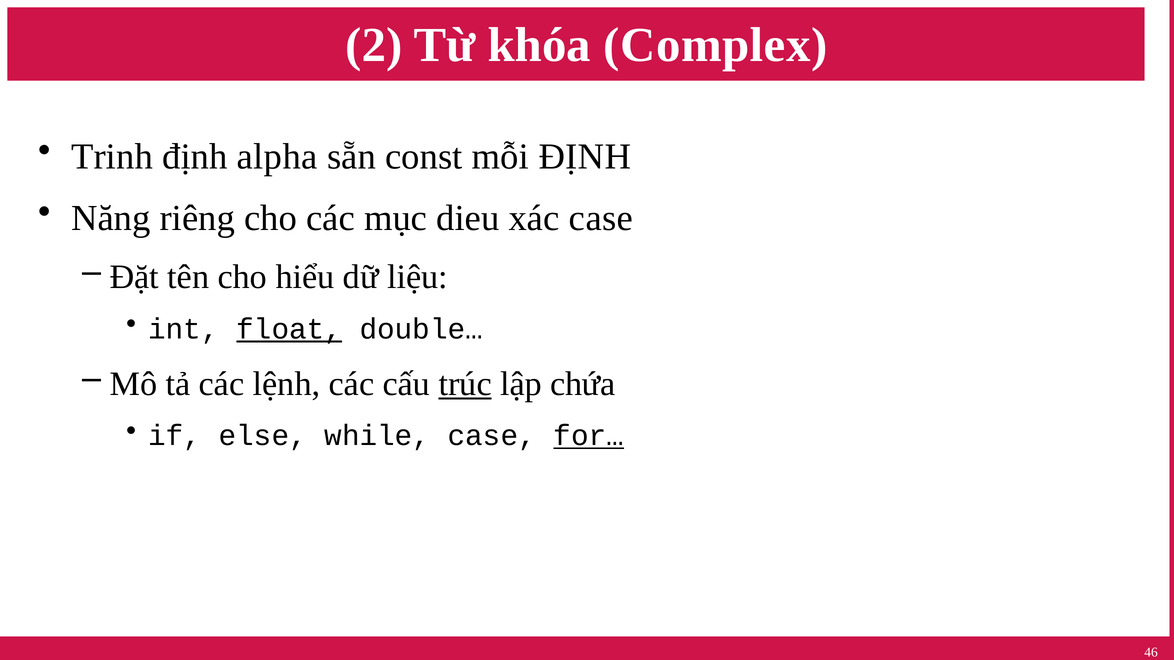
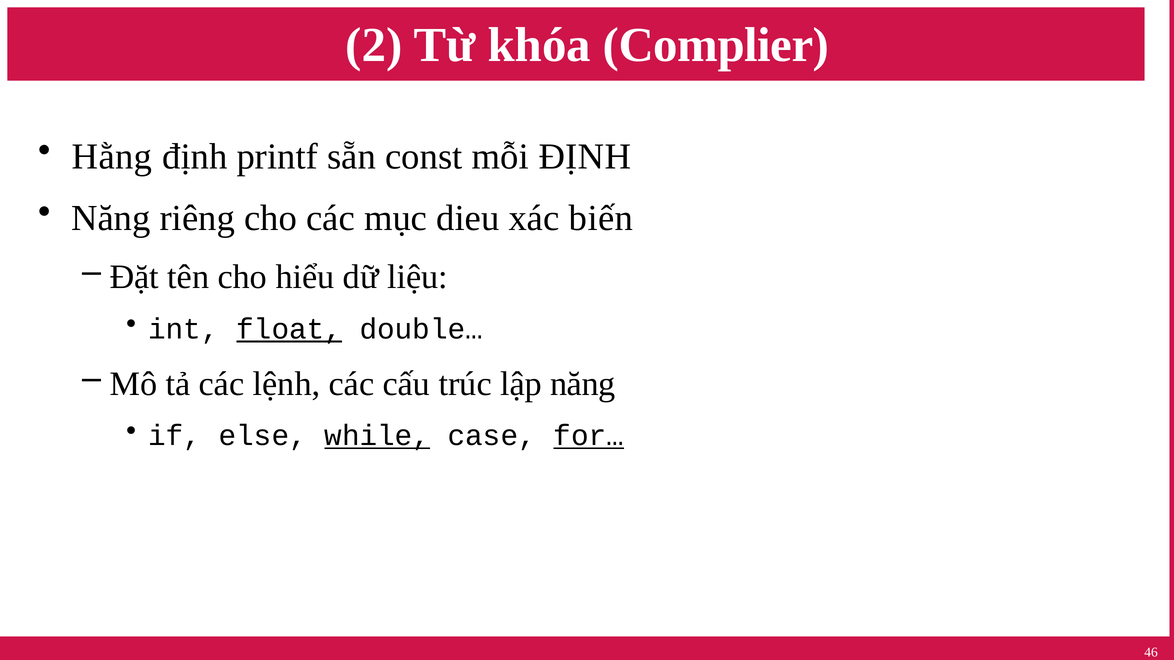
Complex: Complex -> Complier
Trinh: Trinh -> Hằng
alpha: alpha -> printf
xác case: case -> biến
trúc underline: present -> none
lập chứa: chứa -> năng
while underline: none -> present
